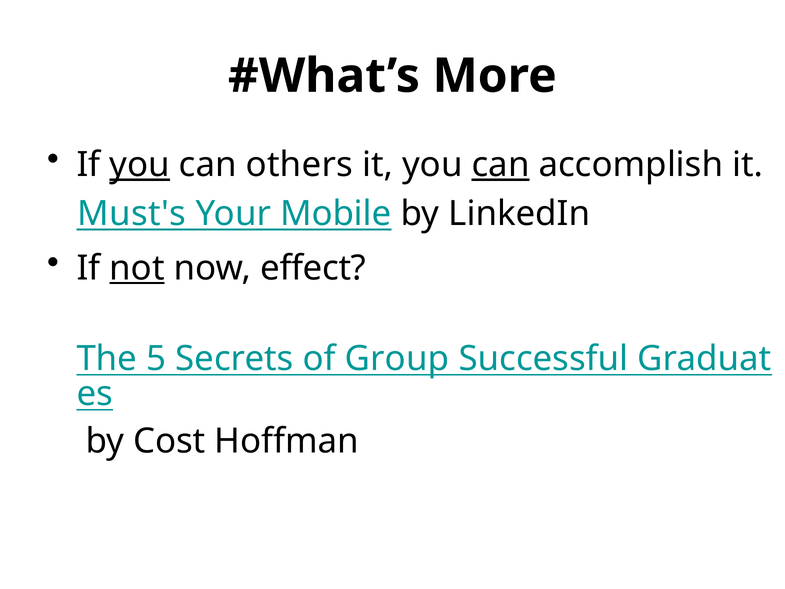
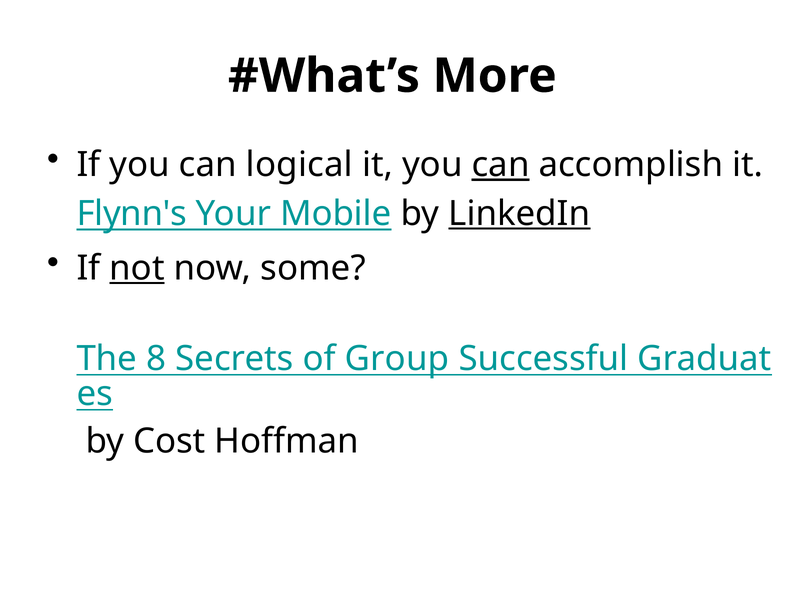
you at (140, 165) underline: present -> none
others: others -> logical
Must's: Must's -> Flynn's
LinkedIn underline: none -> present
effect: effect -> some
5: 5 -> 8
